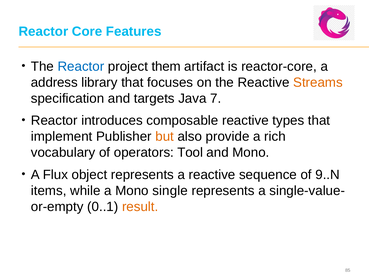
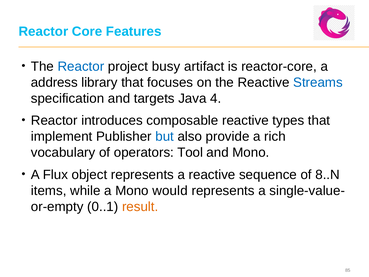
them: them -> busy
Streams colour: orange -> blue
7: 7 -> 4
but colour: orange -> blue
9..N: 9..N -> 8..N
single: single -> would
